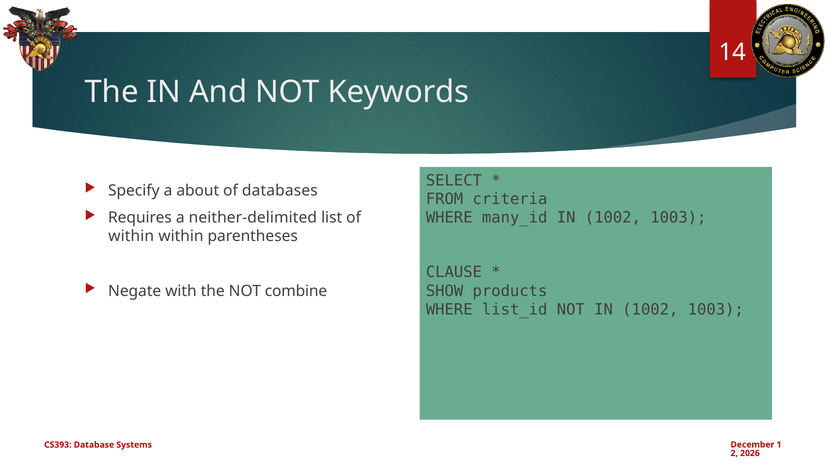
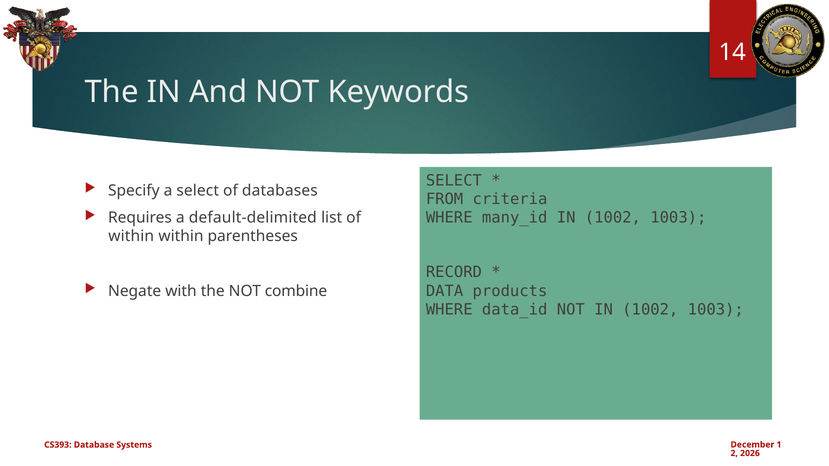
a about: about -> select
neither-delimited: neither-delimited -> default-delimited
CLAUSE: CLAUSE -> RECORD
SHOW: SHOW -> DATA
list_id: list_id -> data_id
